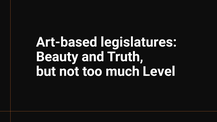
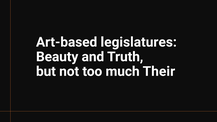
Level: Level -> Their
